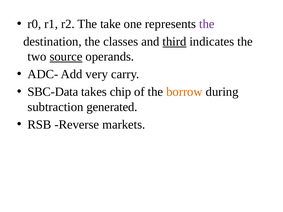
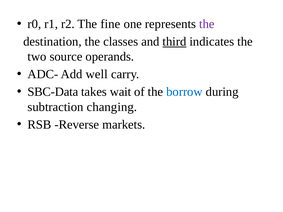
take: take -> fine
source underline: present -> none
very: very -> well
chip: chip -> wait
borrow colour: orange -> blue
generated: generated -> changing
